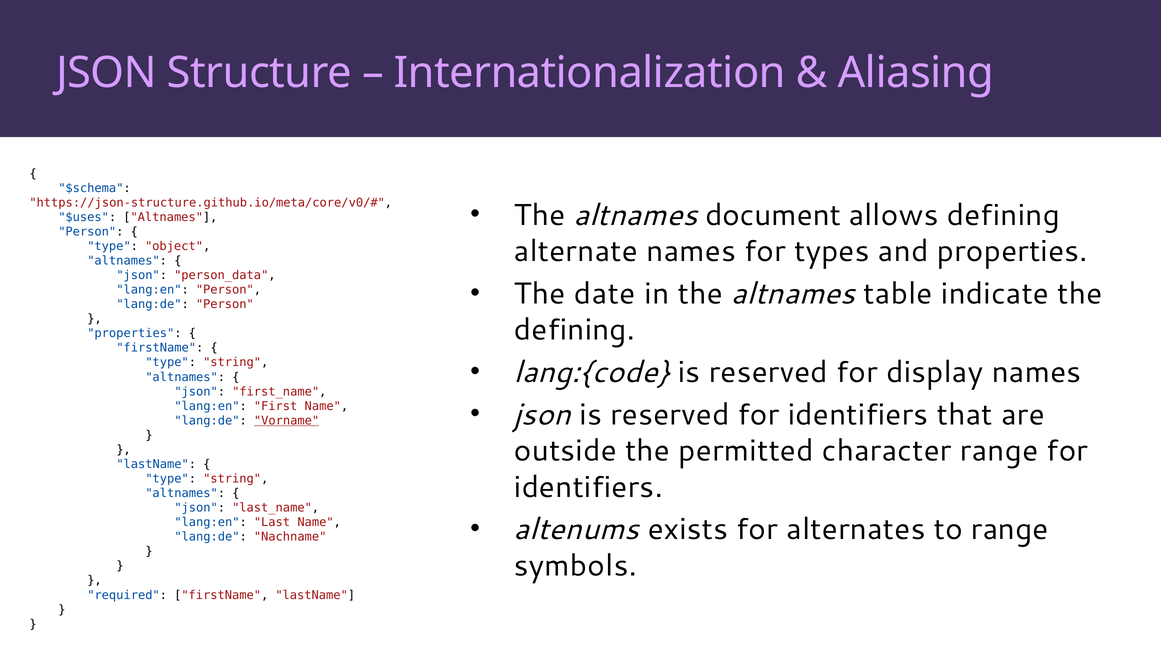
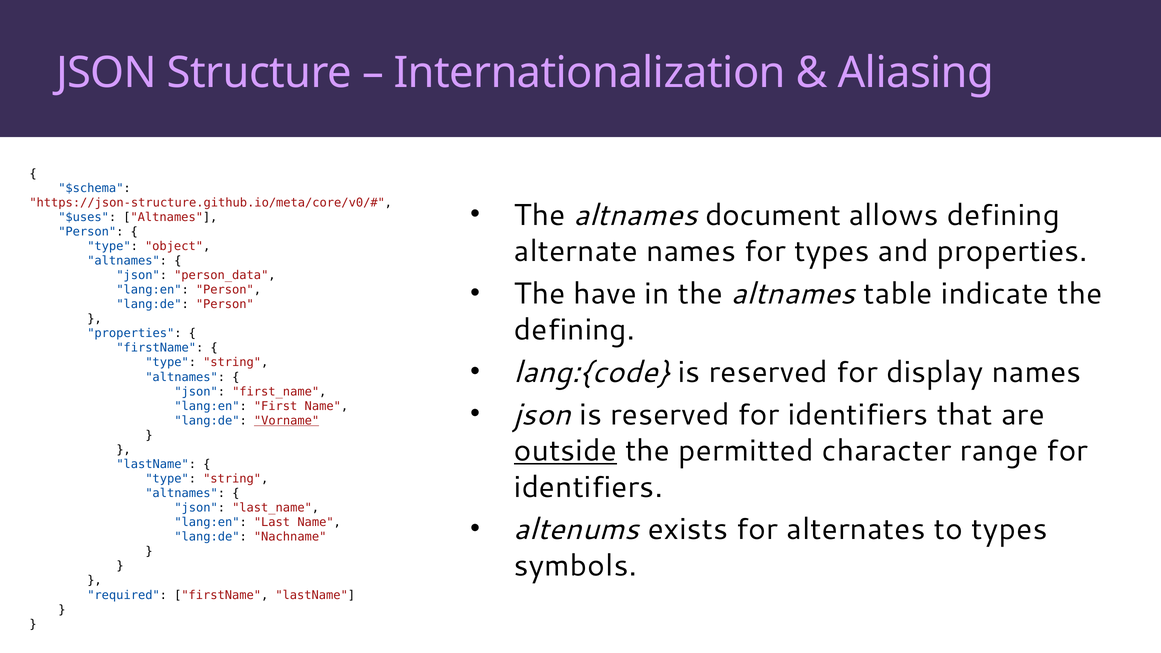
date: date -> have
outside underline: none -> present
to range: range -> types
